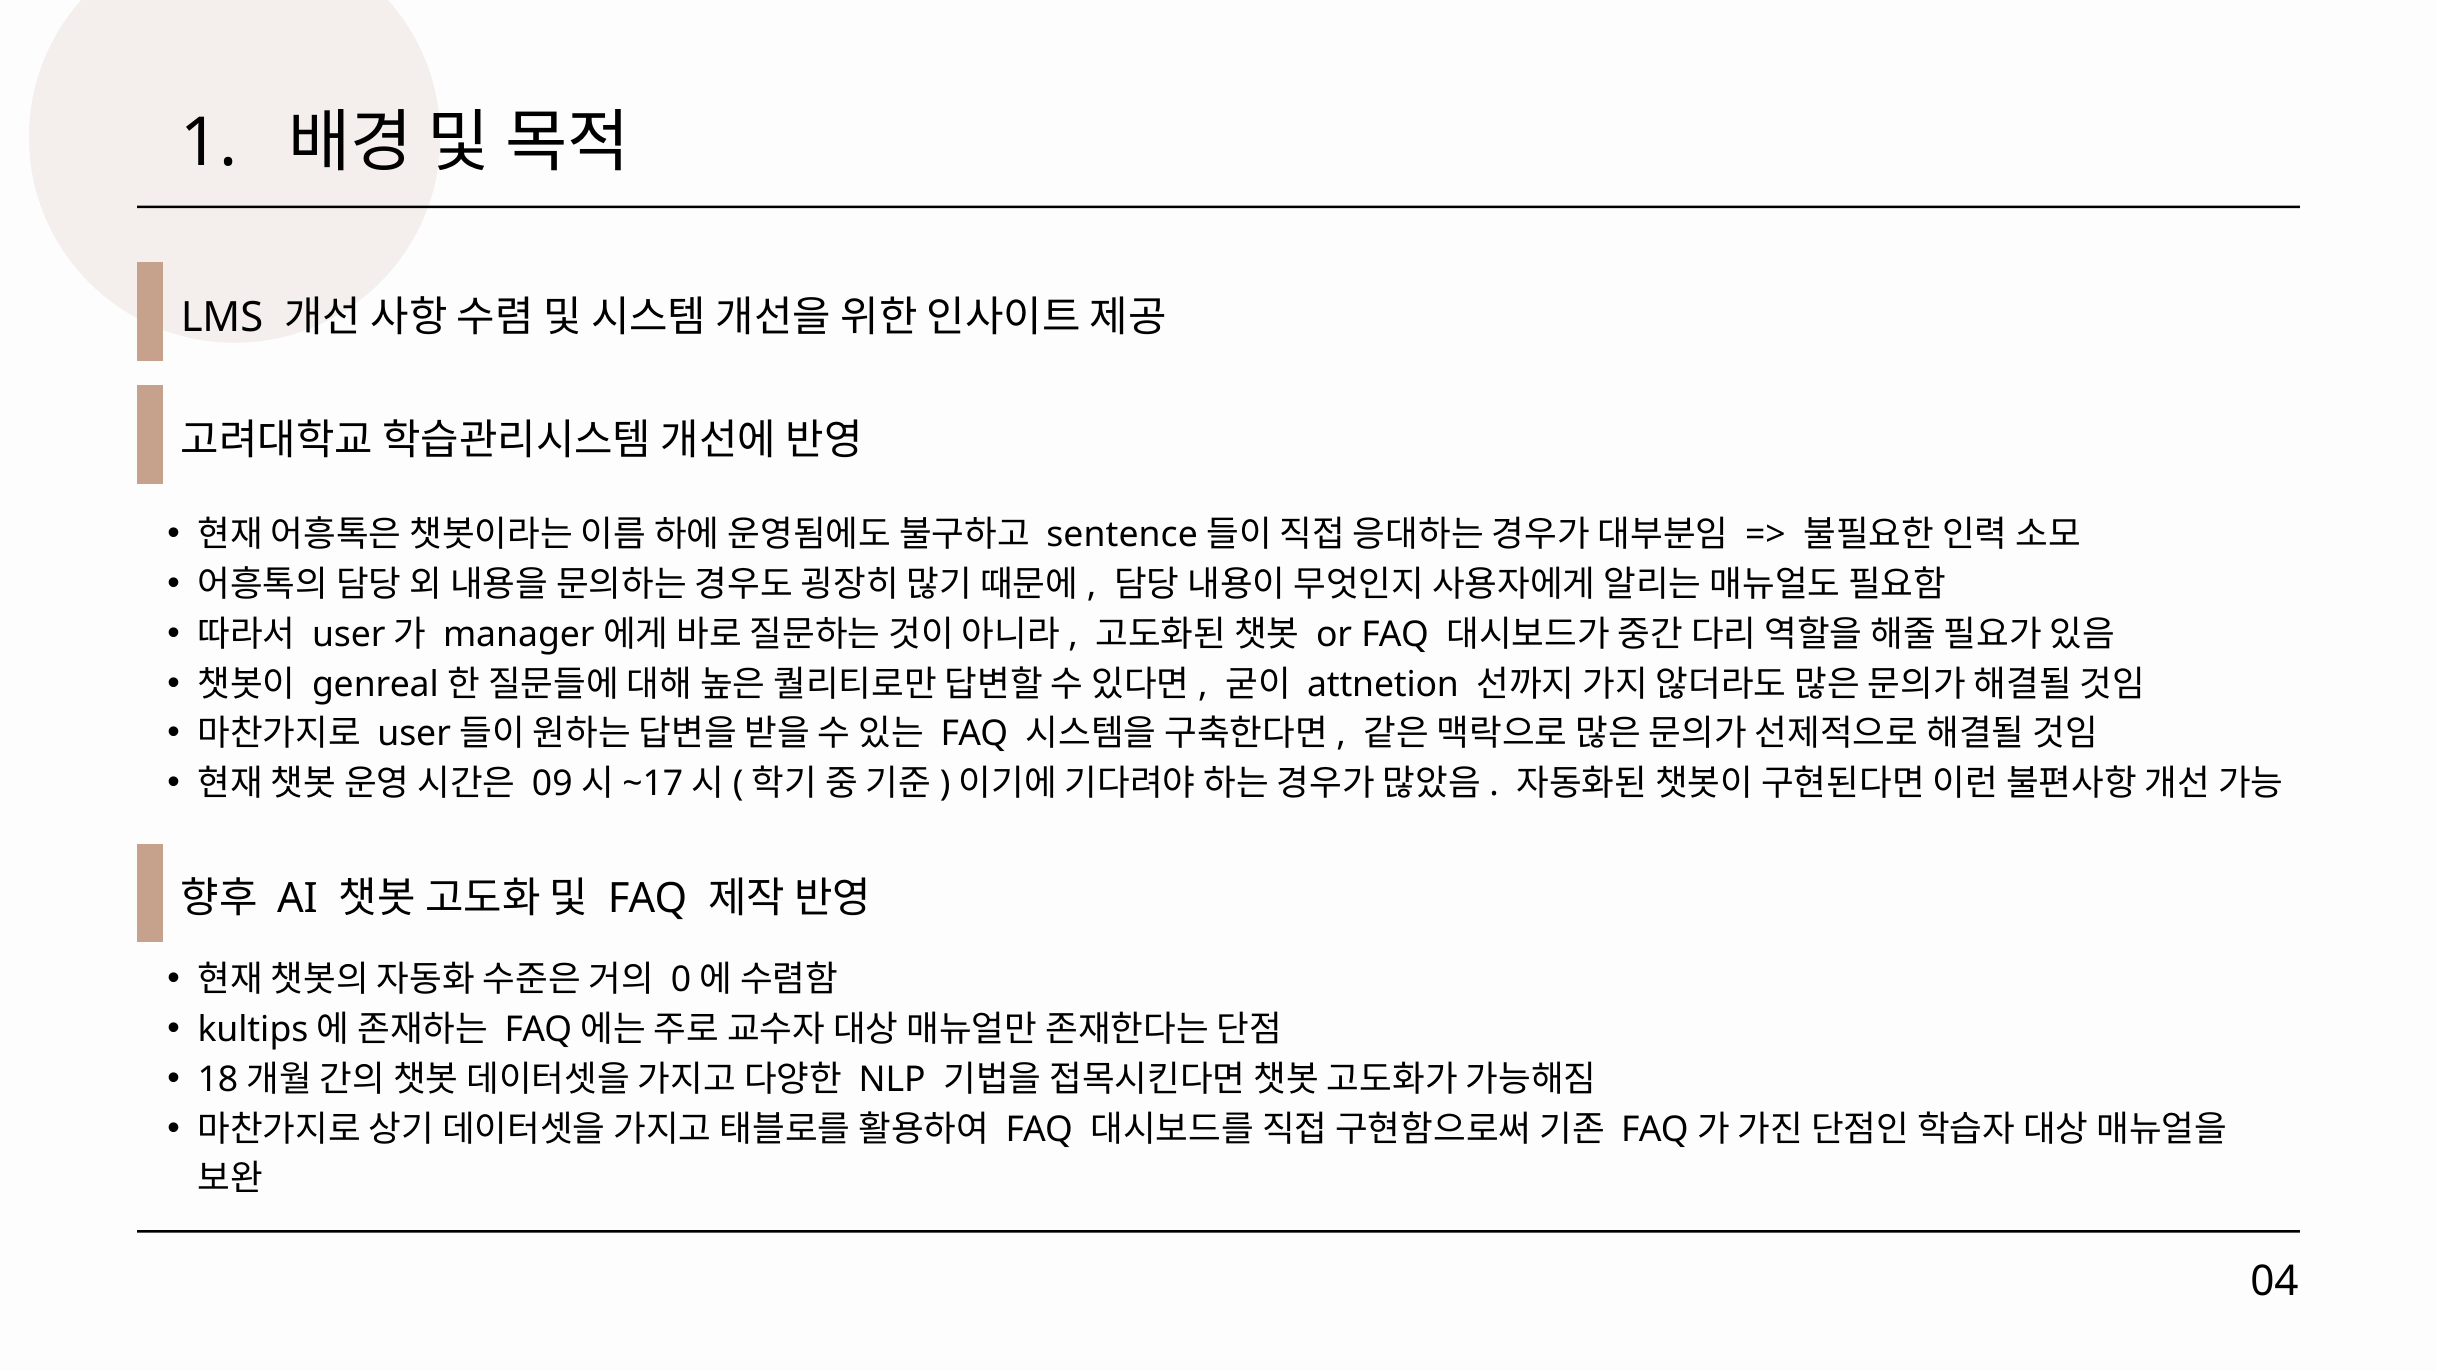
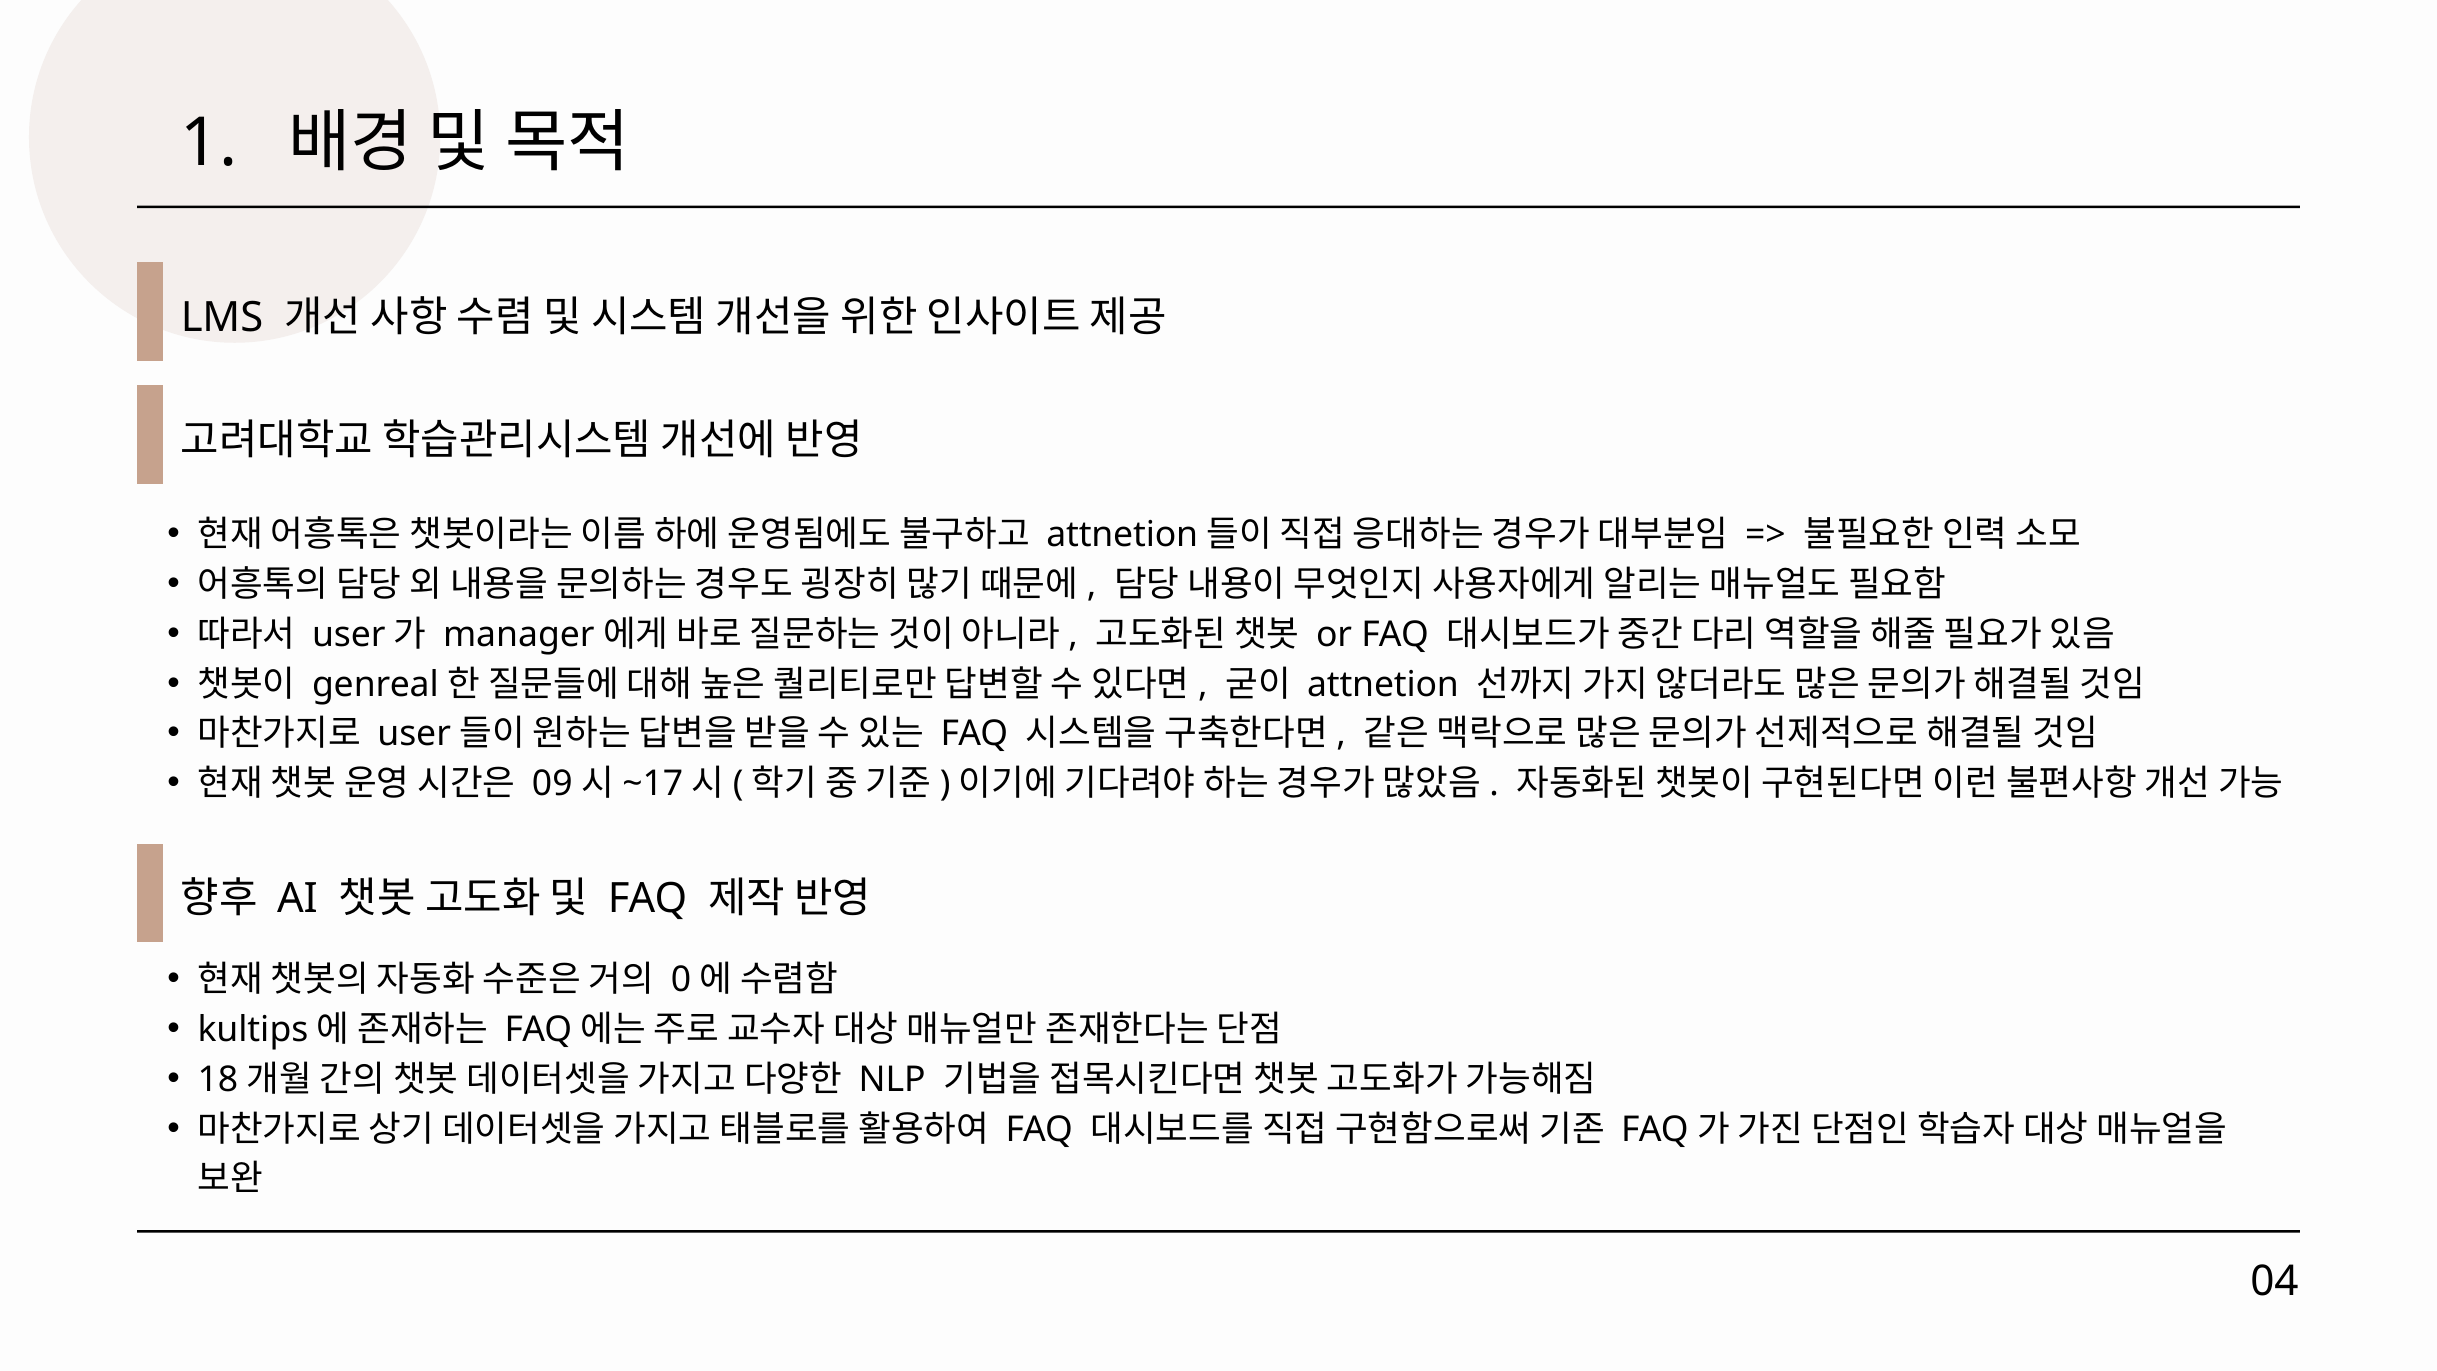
sentence at (1122, 535): sentence -> attnetion
